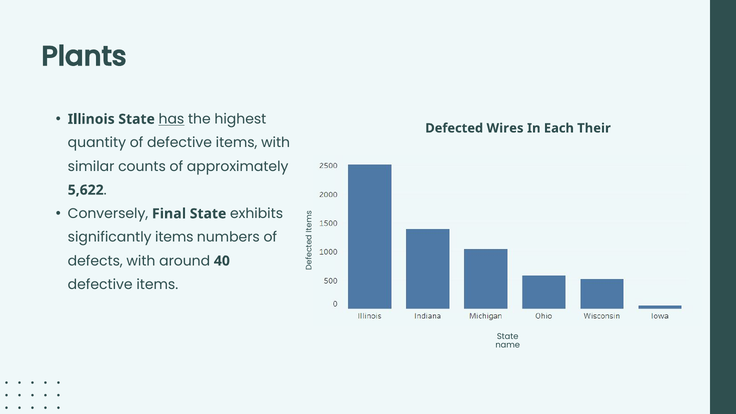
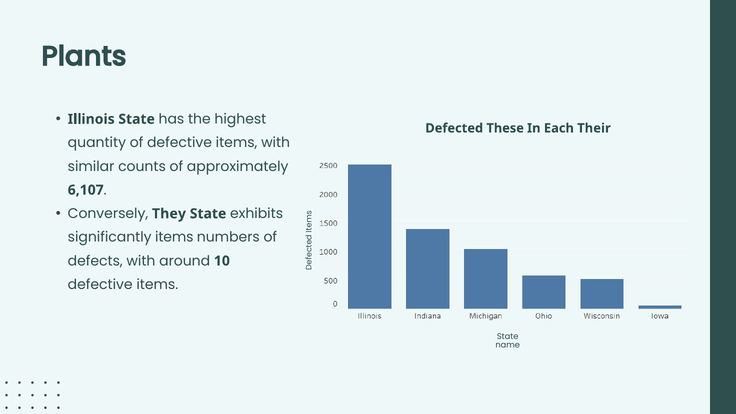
has underline: present -> none
Wires: Wires -> These
5,622: 5,622 -> 6,107
Final: Final -> They
40: 40 -> 10
